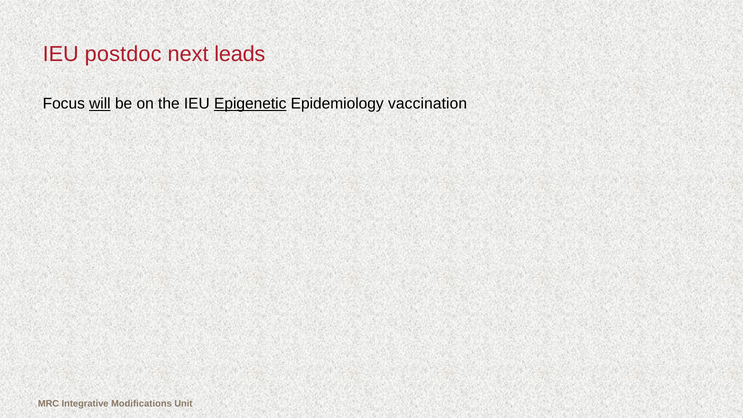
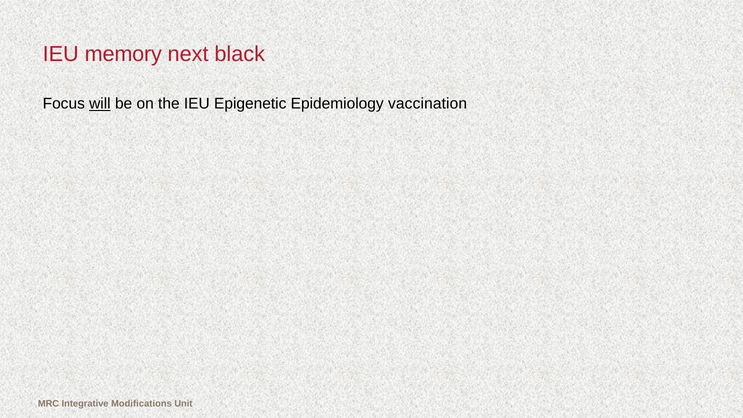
postdoc: postdoc -> memory
leads: leads -> black
Epigenetic underline: present -> none
